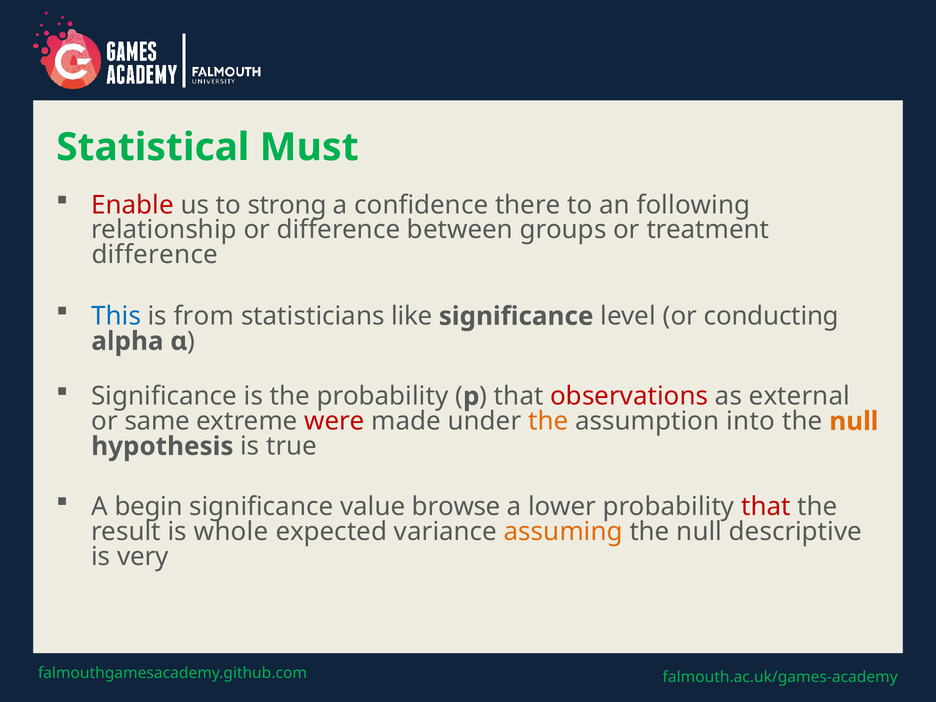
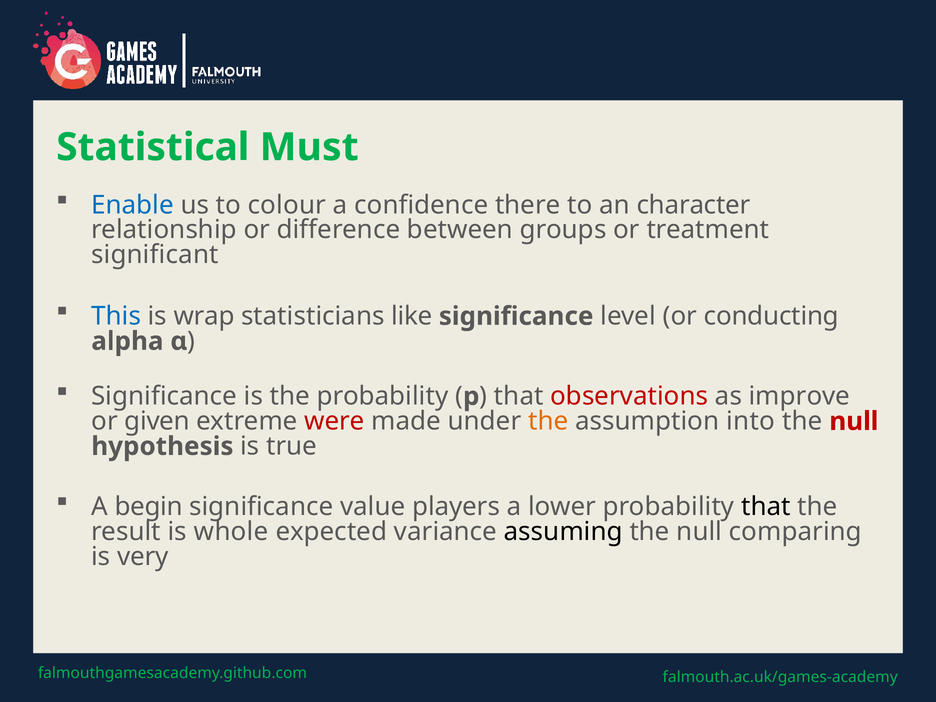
Enable colour: red -> blue
strong: strong -> colour
following: following -> character
difference at (155, 255): difference -> significant
from: from -> wrap
external: external -> improve
same: same -> given
null at (854, 421) colour: orange -> red
browse: browse -> players
that at (766, 507) colour: red -> black
assuming colour: orange -> black
descriptive: descriptive -> comparing
